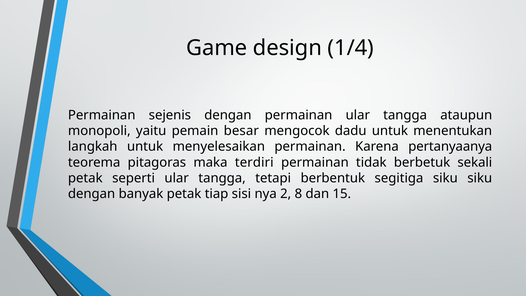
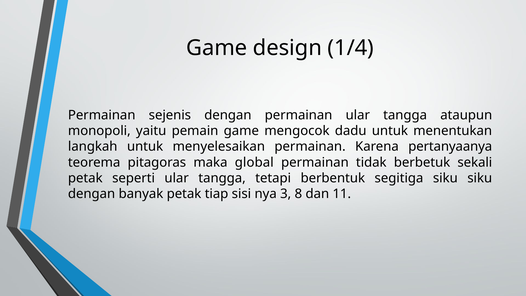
pemain besar: besar -> game
terdiri: terdiri -> global
2: 2 -> 3
15: 15 -> 11
